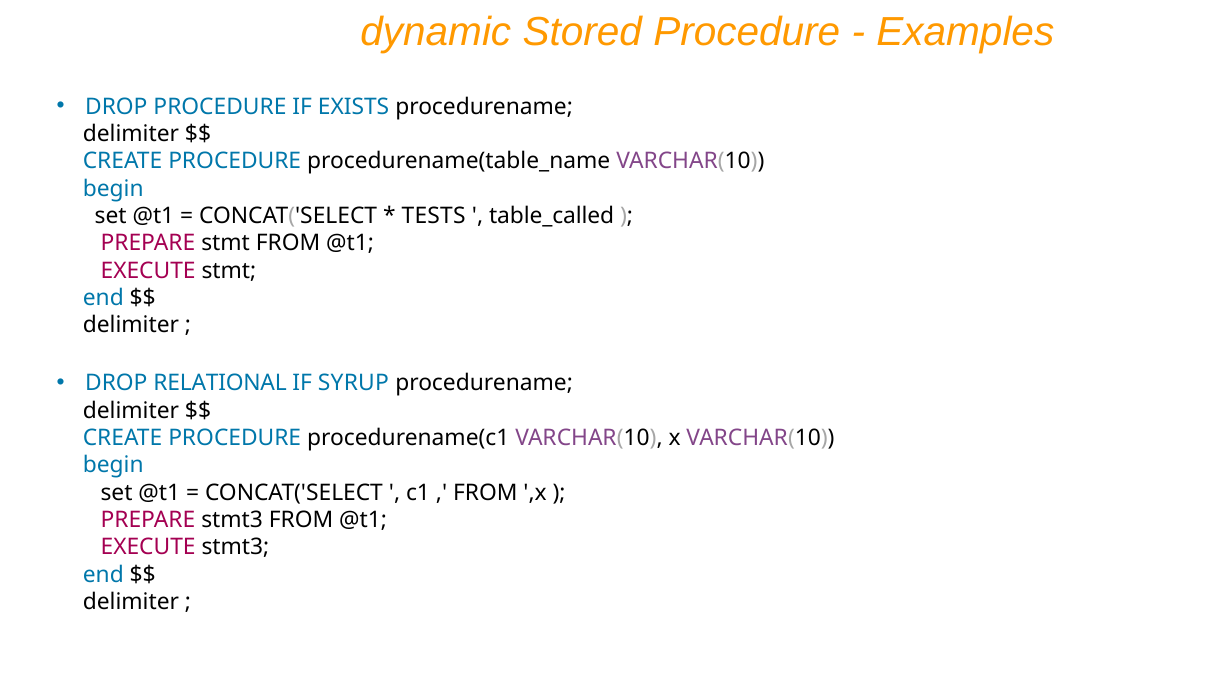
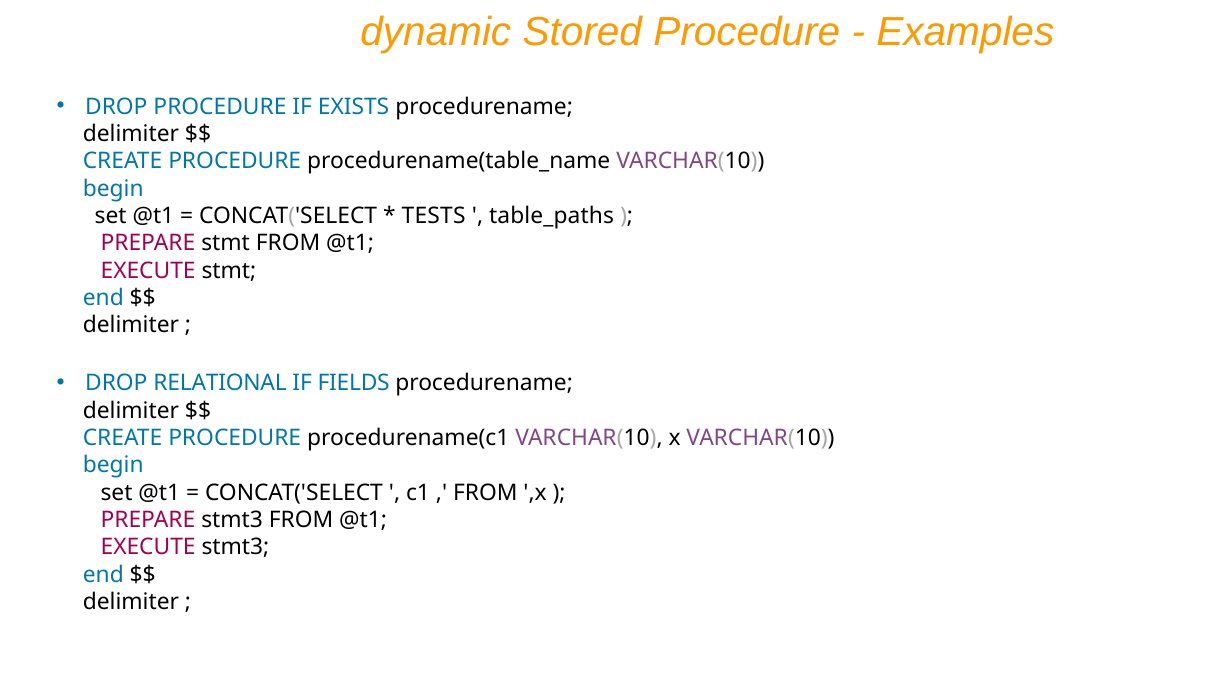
table_called: table_called -> table_paths
SYRUP: SYRUP -> FIELDS
